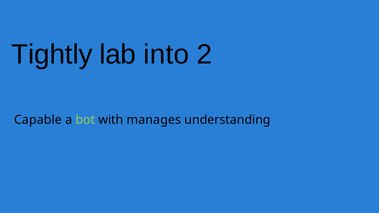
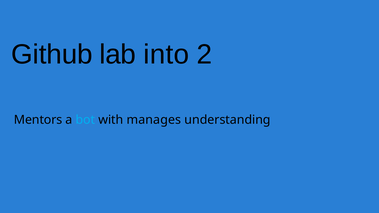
Tightly: Tightly -> Github
Capable: Capable -> Mentors
bot colour: light green -> light blue
